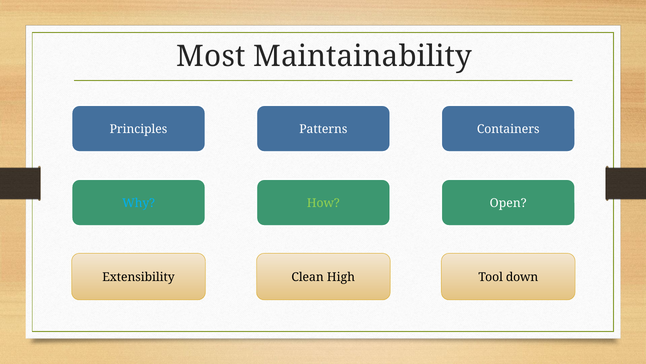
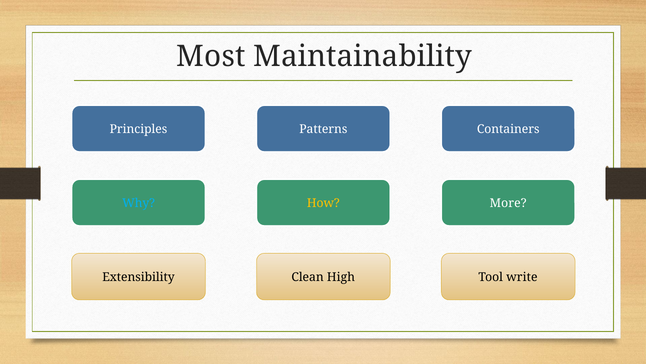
How colour: light green -> yellow
Open: Open -> More
down: down -> write
